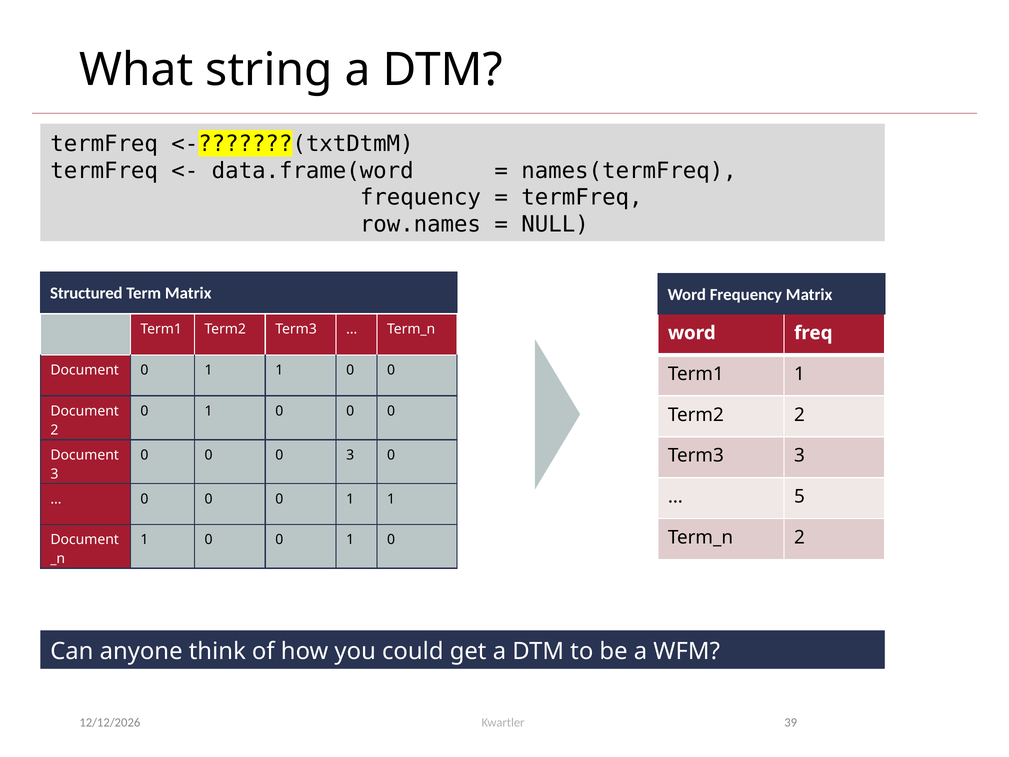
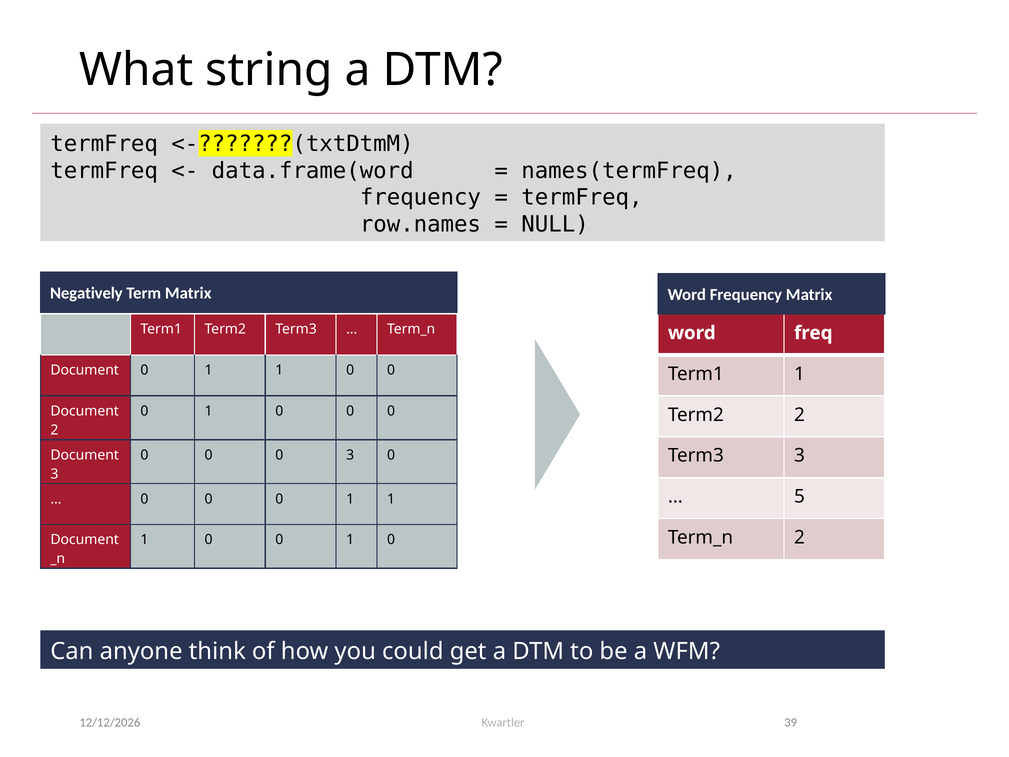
Structured: Structured -> Negatively
